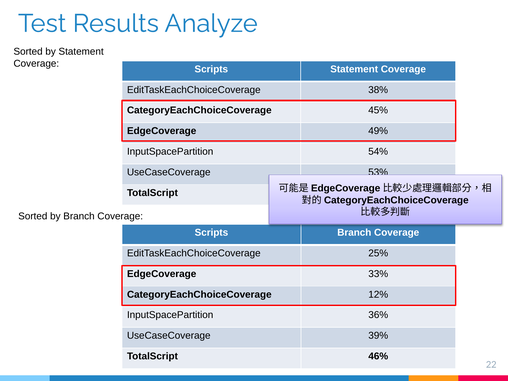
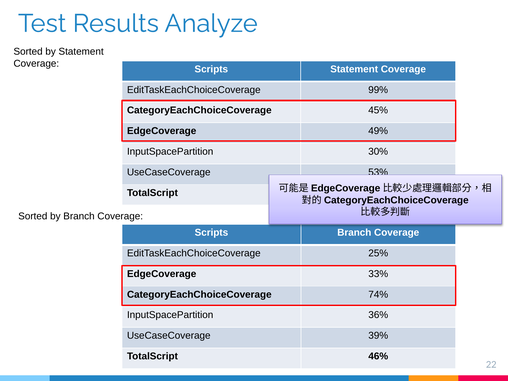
38%: 38% -> 99%
54%: 54% -> 30%
12%: 12% -> 74%
